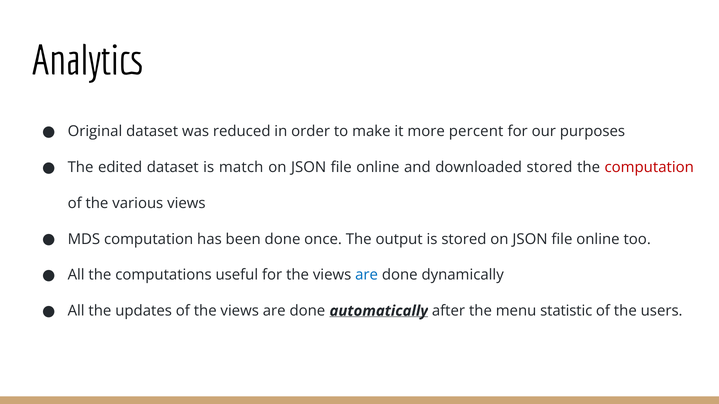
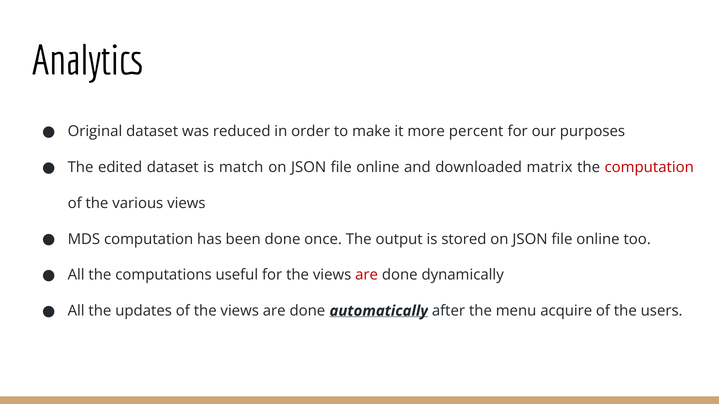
downloaded stored: stored -> matrix
are at (367, 275) colour: blue -> red
statistic: statistic -> acquire
